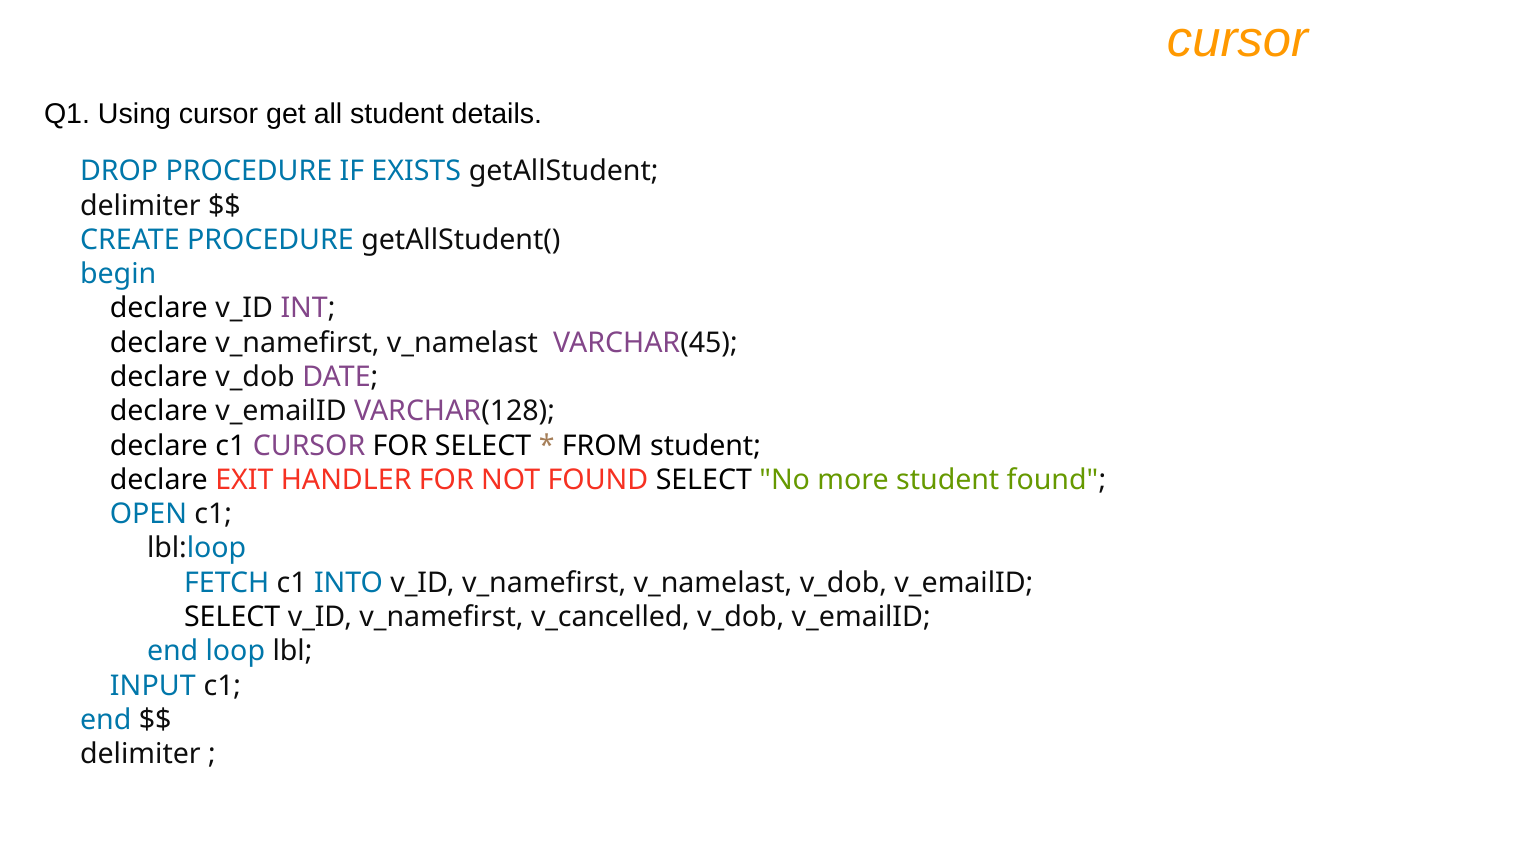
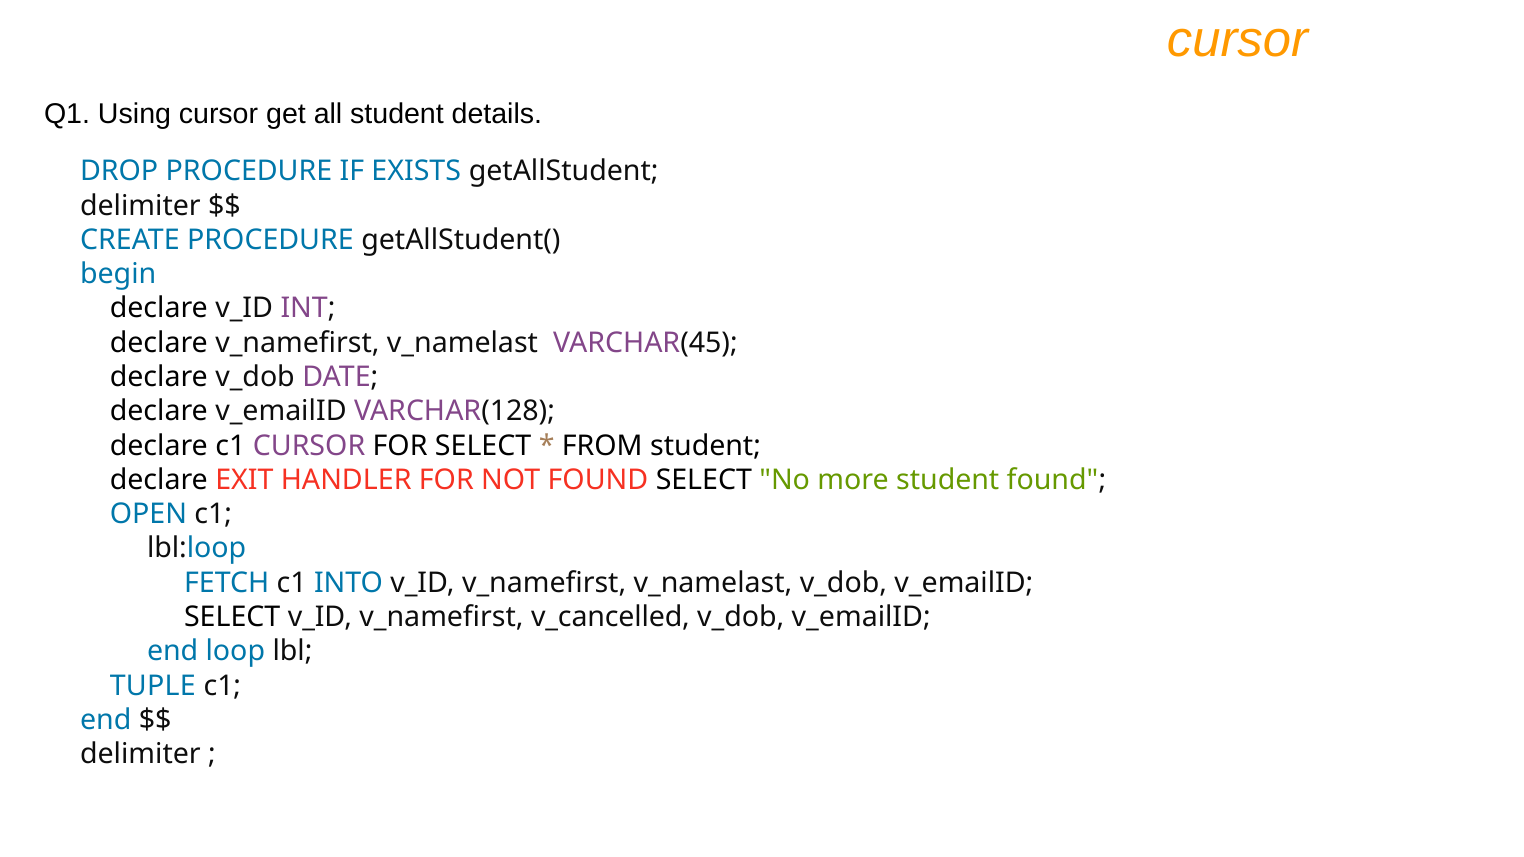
INPUT: INPUT -> TUPLE
